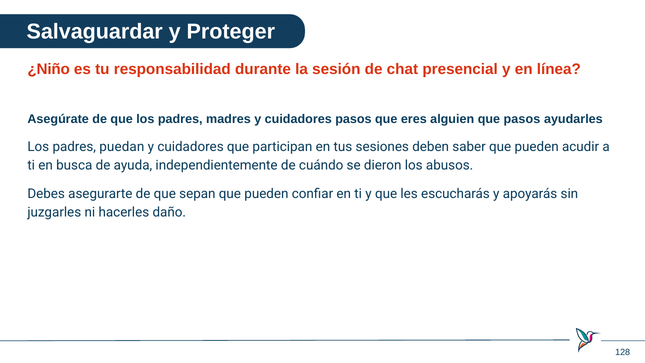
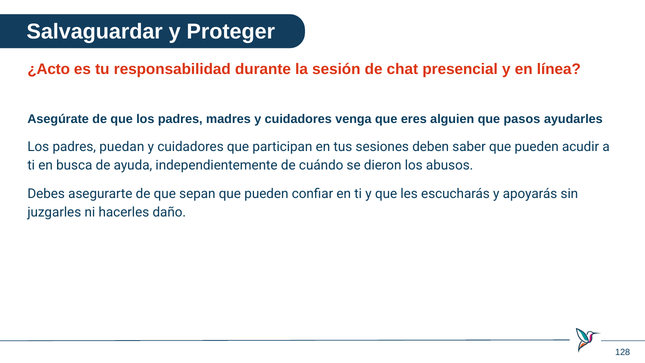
¿Niño: ¿Niño -> ¿Acto
cuidadores pasos: pasos -> venga
